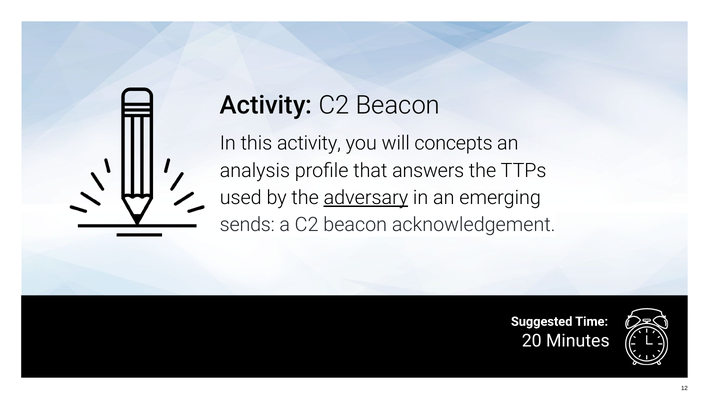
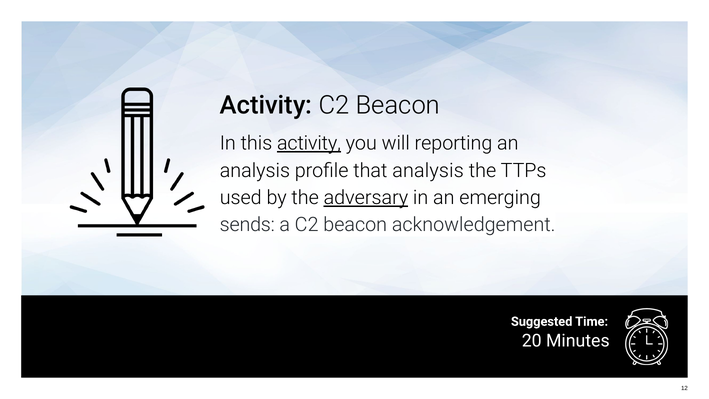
activity at (309, 143) underline: none -> present
concepts: concepts -> reporting
that answers: answers -> analysis
